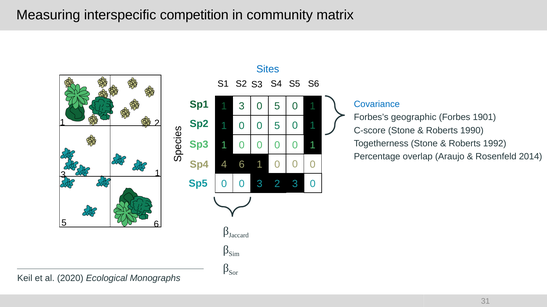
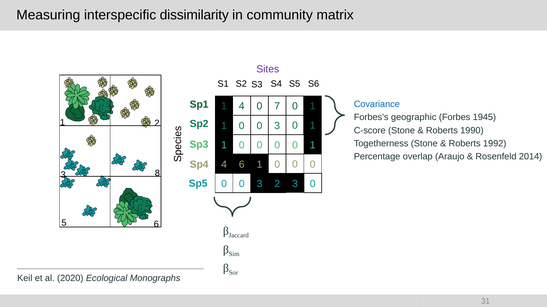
competition: competition -> dissimilarity
Sites colour: blue -> purple
1 3: 3 -> 4
5 at (277, 107): 5 -> 7
1901: 1901 -> 1945
5 at (277, 126): 5 -> 3
1 at (157, 174): 1 -> 8
